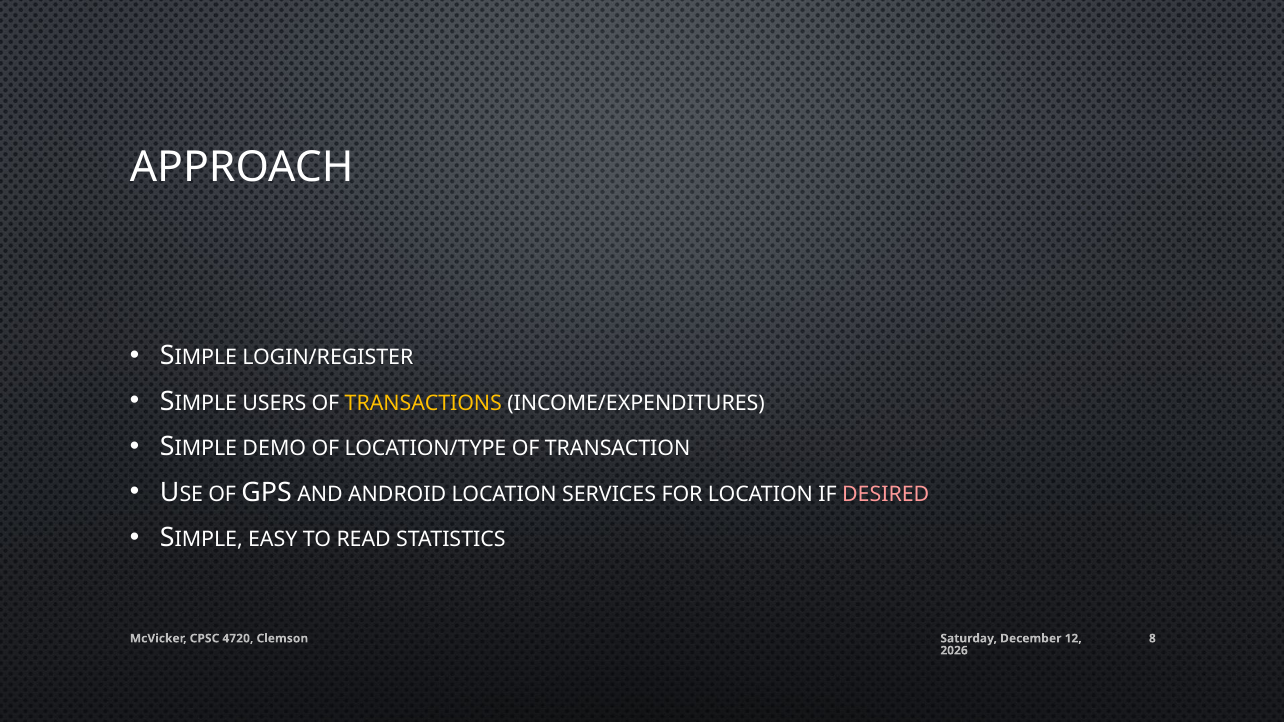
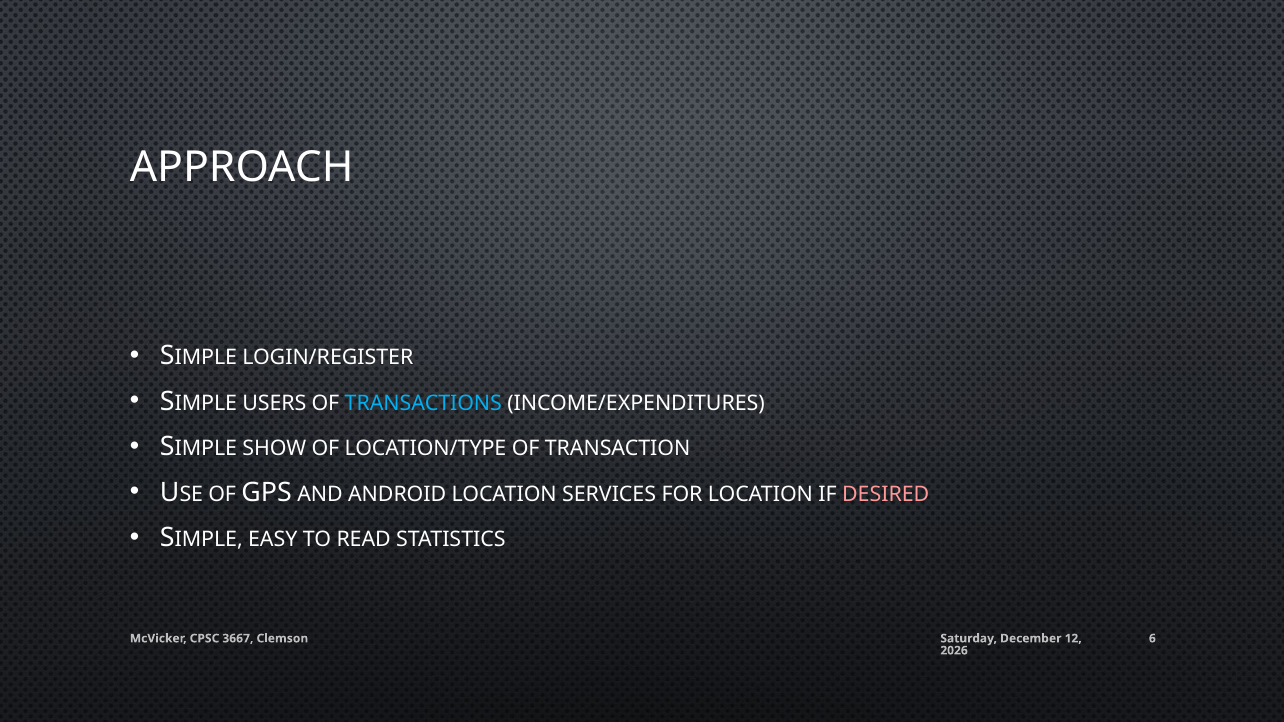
TRANSACTIONS colour: yellow -> light blue
DEMO: DEMO -> SHOW
4720: 4720 -> 3667
8: 8 -> 6
